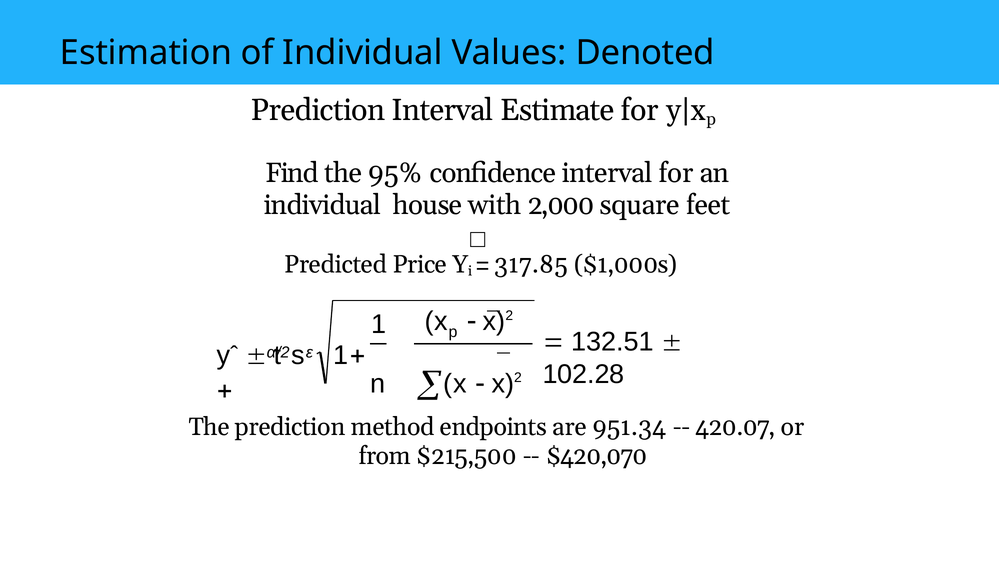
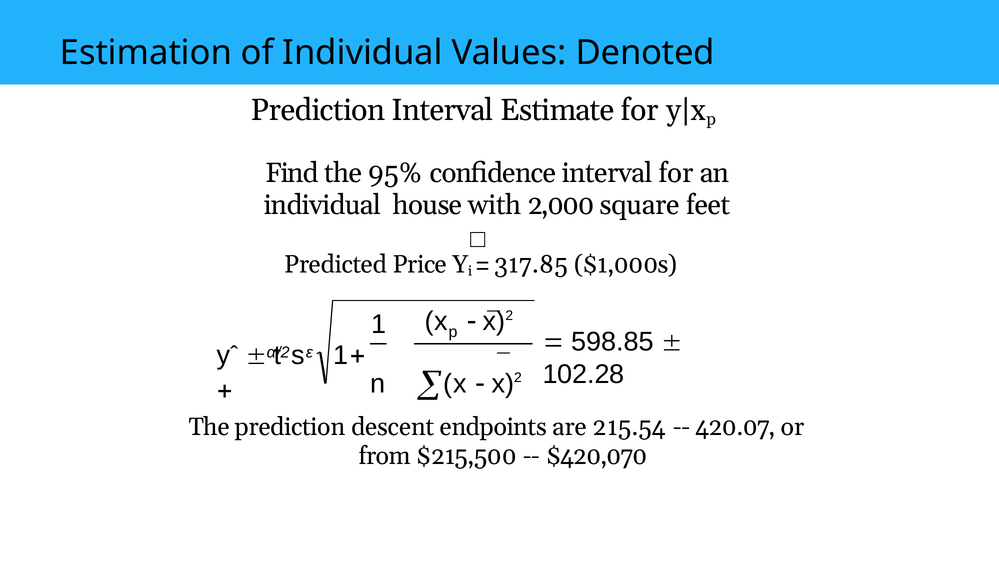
132.51: 132.51 -> 598.85
method: method -> descent
951.34: 951.34 -> 215.54
